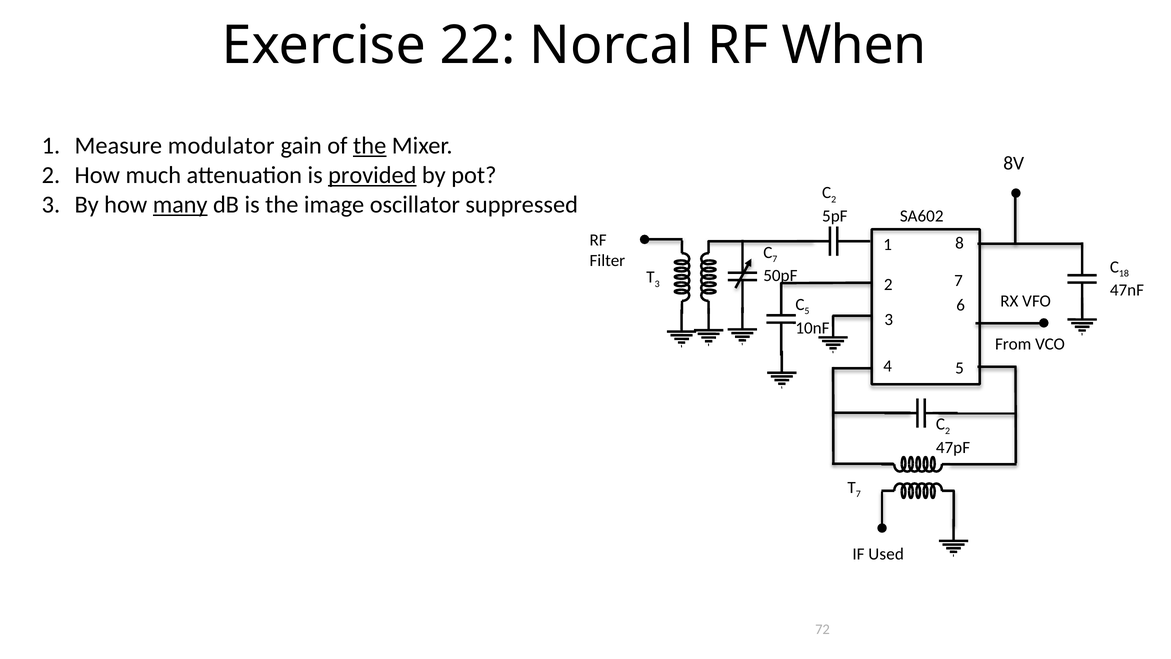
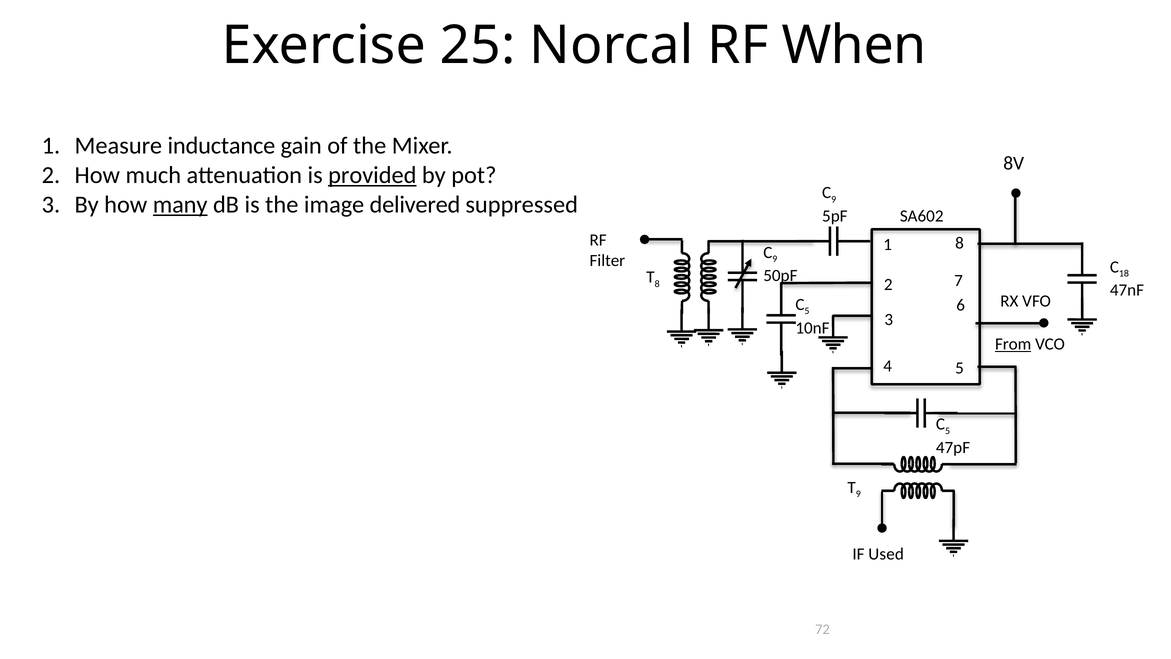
22: 22 -> 25
modulator: modulator -> inductance
the at (370, 146) underline: present -> none
2 at (834, 199): 2 -> 9
oscillator: oscillator -> delivered
7 at (775, 259): 7 -> 9
3 at (657, 284): 3 -> 8
From underline: none -> present
2 at (948, 431): 2 -> 5
7 at (858, 494): 7 -> 9
